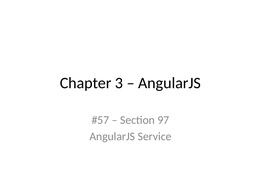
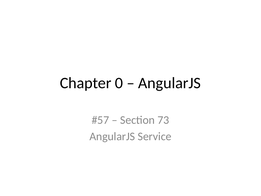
3: 3 -> 0
97: 97 -> 73
